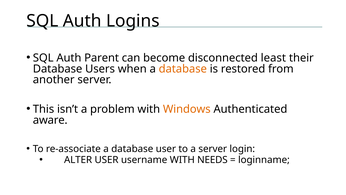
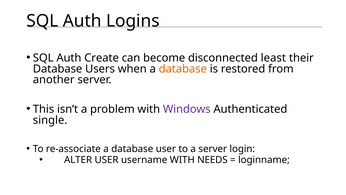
Parent: Parent -> Create
Windows colour: orange -> purple
aware: aware -> single
